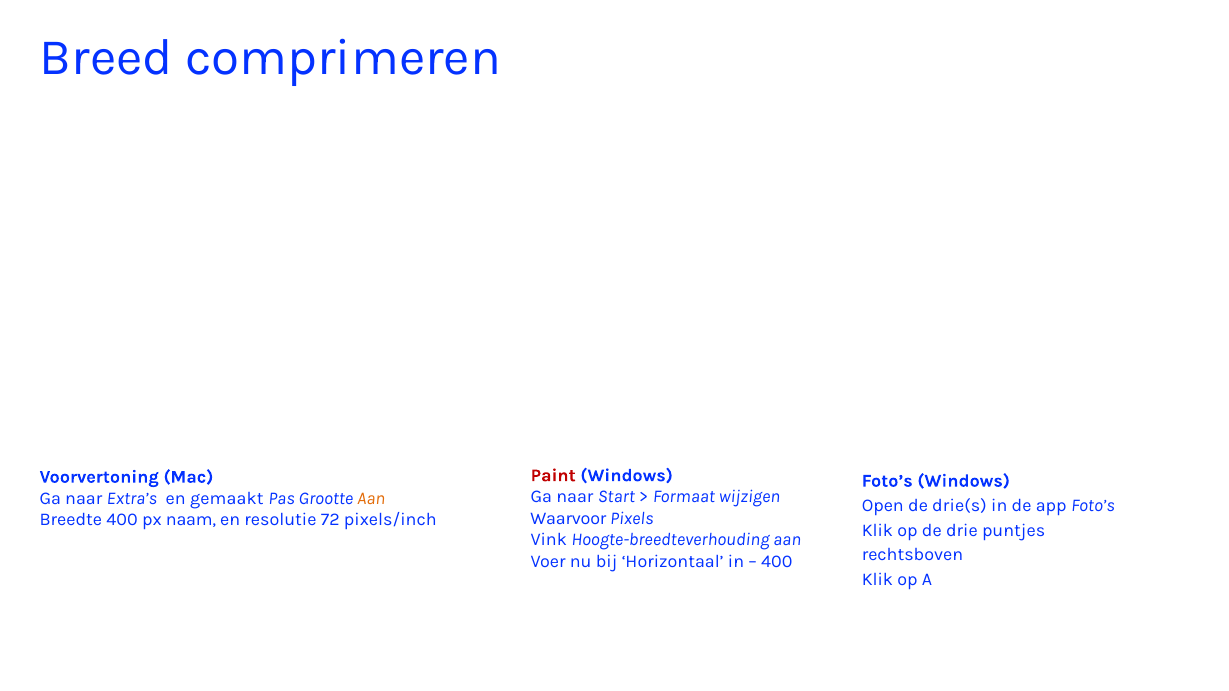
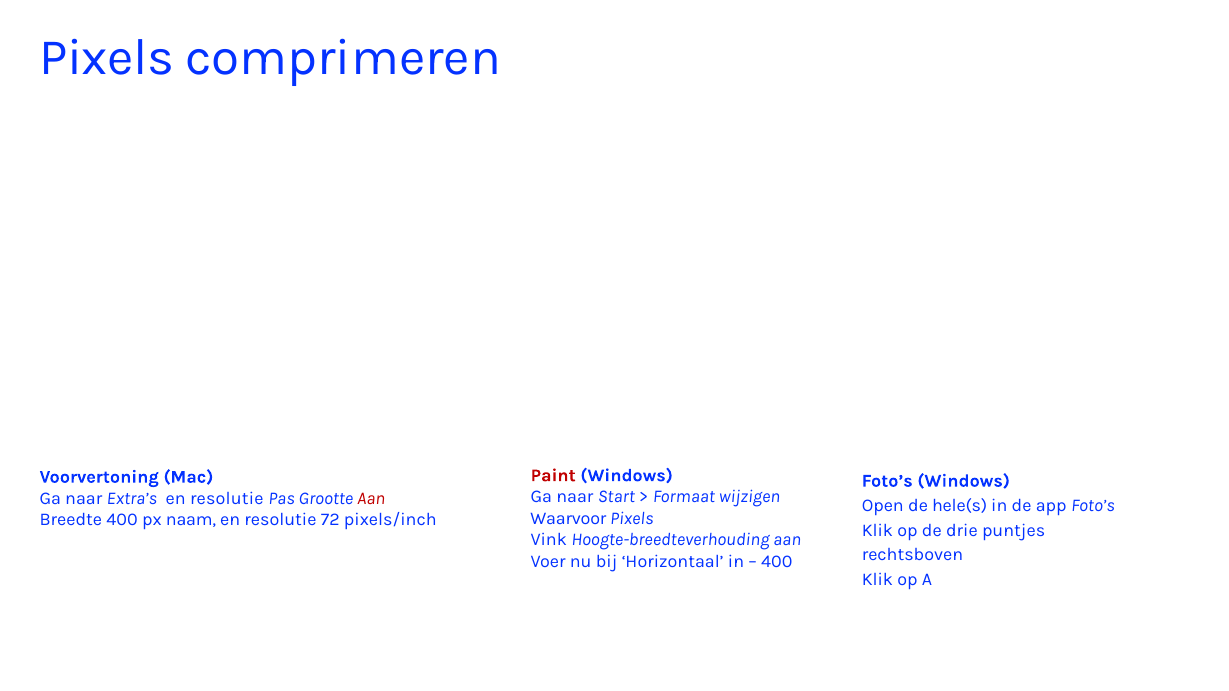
Breed at (106, 58): Breed -> Pixels
Extra’s en gemaakt: gemaakt -> resolutie
Aan at (371, 498) colour: orange -> red
drie(s: drie(s -> hele(s
